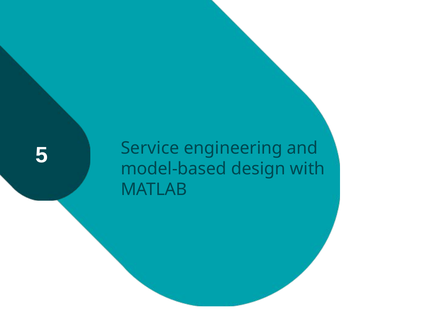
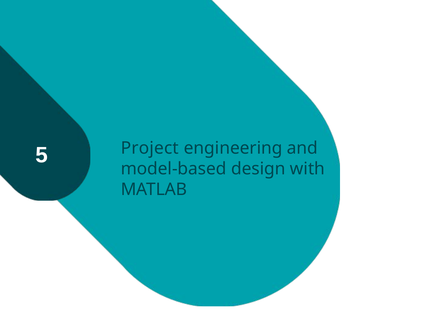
Service: Service -> Project
